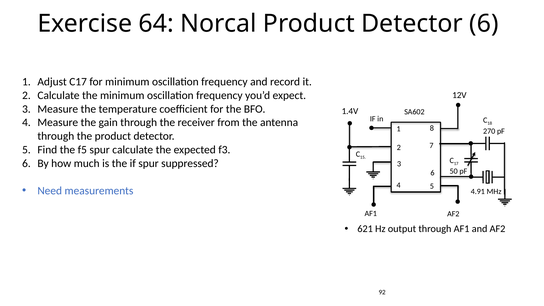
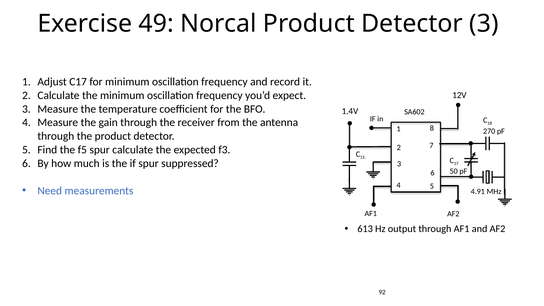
64: 64 -> 49
Detector 6: 6 -> 3
621: 621 -> 613
